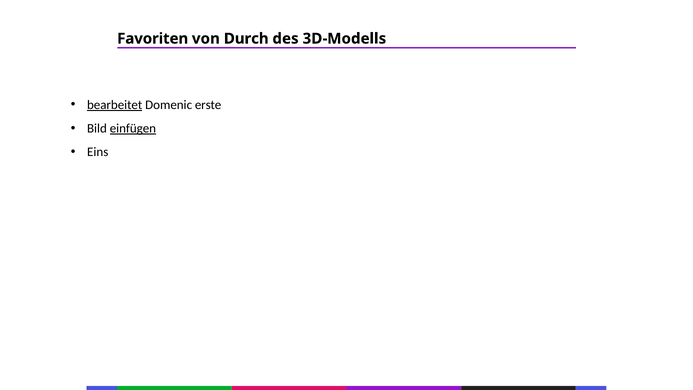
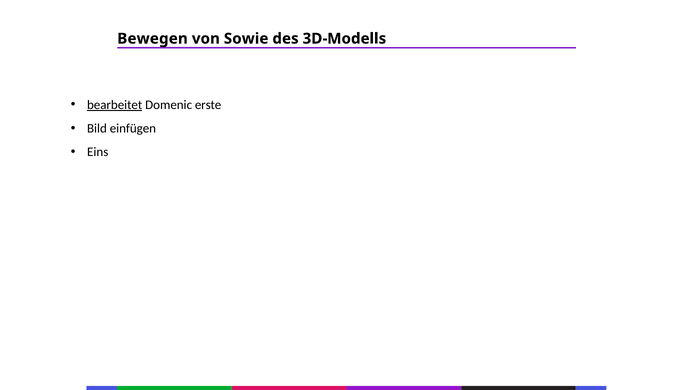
Favoriten: Favoriten -> Bewegen
Durch: Durch -> Sowie
einfügen underline: present -> none
